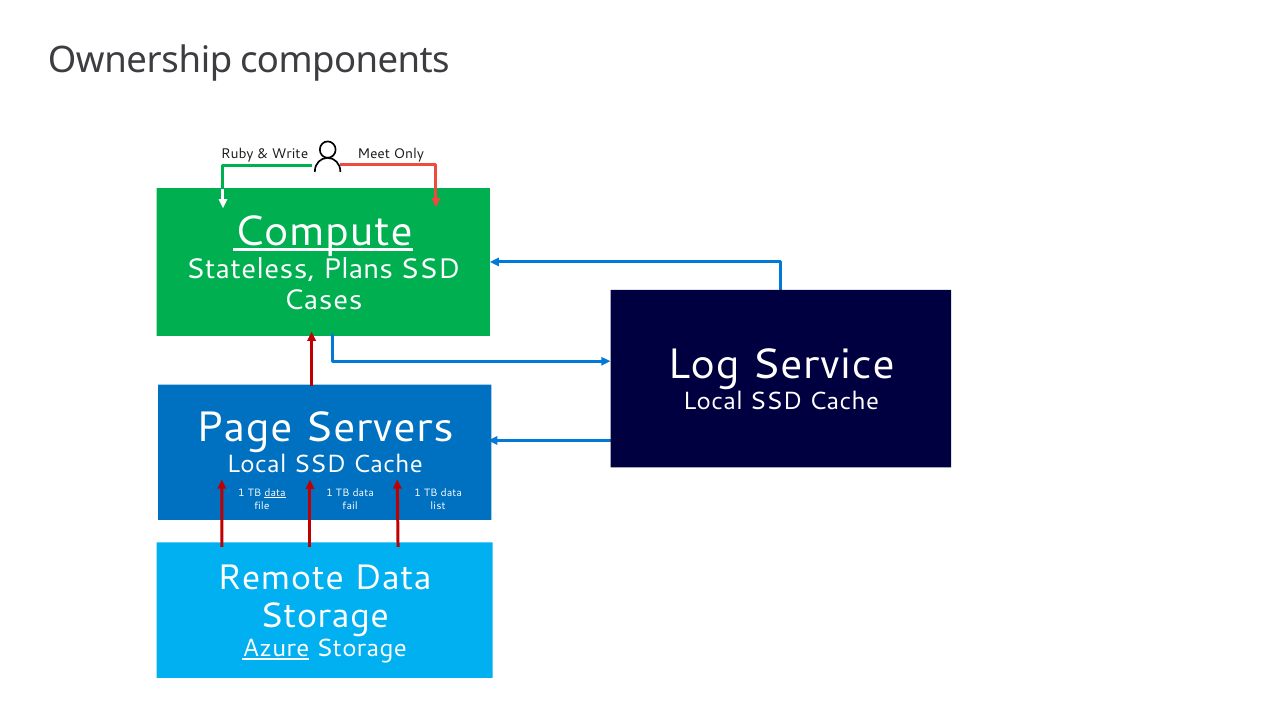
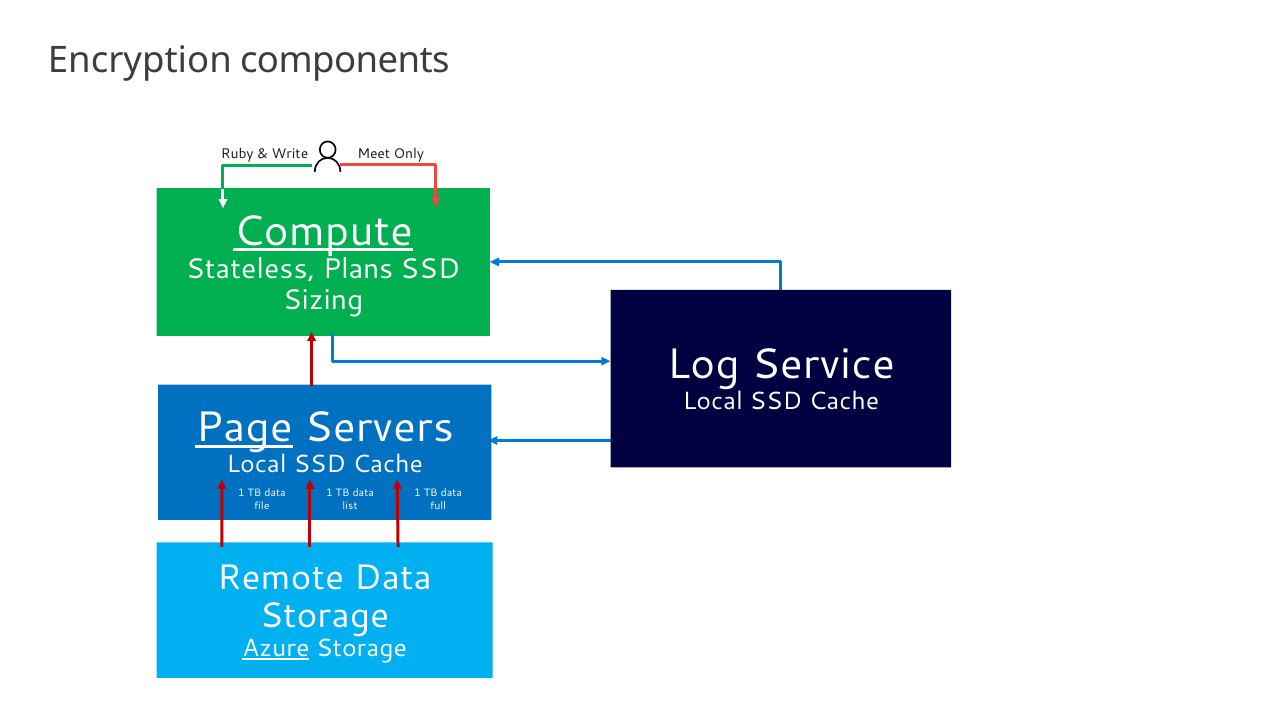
Ownership: Ownership -> Encryption
Cases: Cases -> Sizing
Page at (244, 428) underline: none -> present
data at (275, 493) underline: present -> none
fail: fail -> list
list: list -> full
